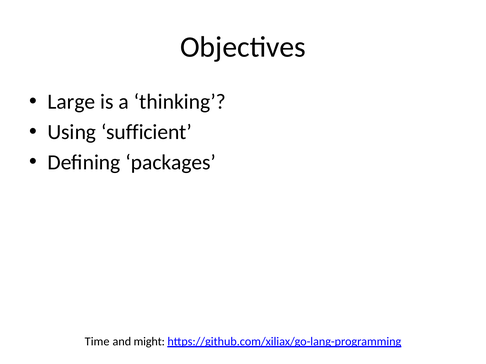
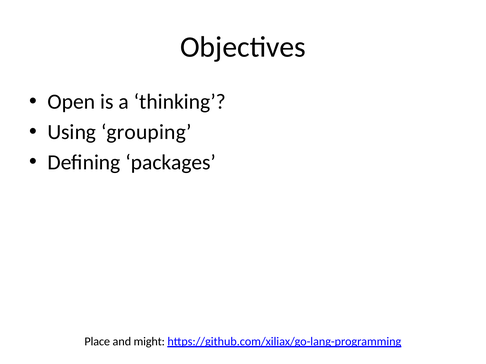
Large: Large -> Open
sufficient: sufficient -> grouping
Time: Time -> Place
